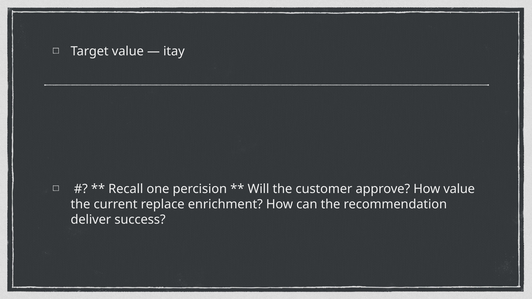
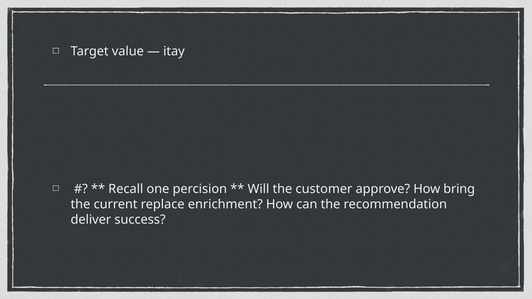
How value: value -> bring
